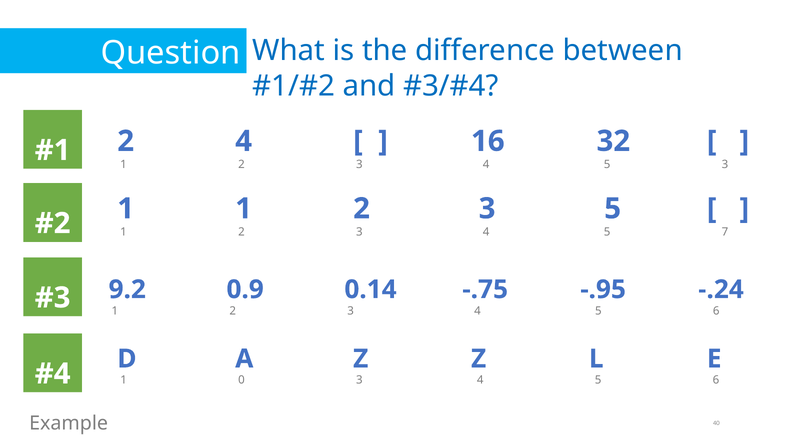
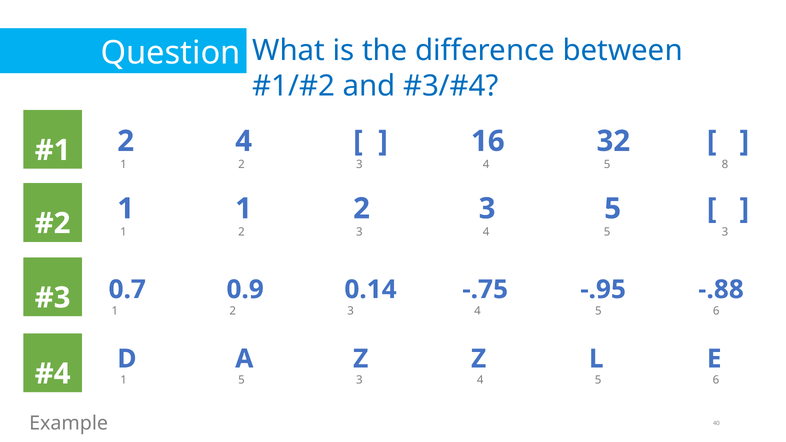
3 at (725, 164): 3 -> 8
7 at (725, 232): 7 -> 3
9.2: 9.2 -> 0.7
-.24: -.24 -> -.88
1 0: 0 -> 5
